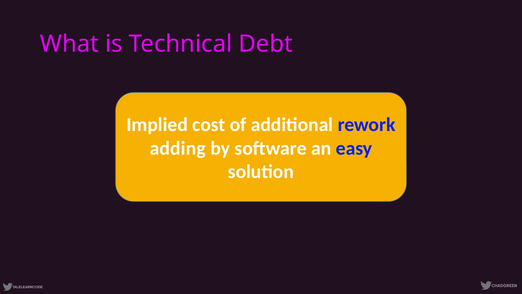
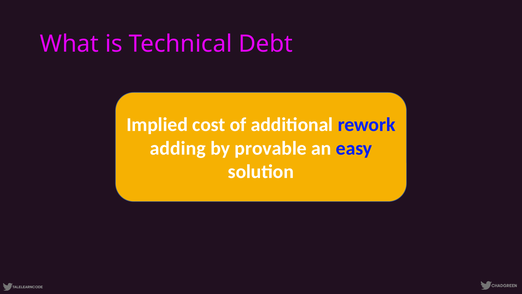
software: software -> provable
